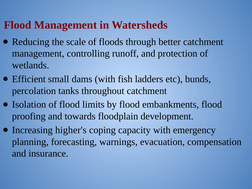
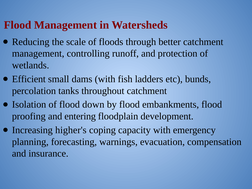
limits: limits -> down
towards: towards -> entering
